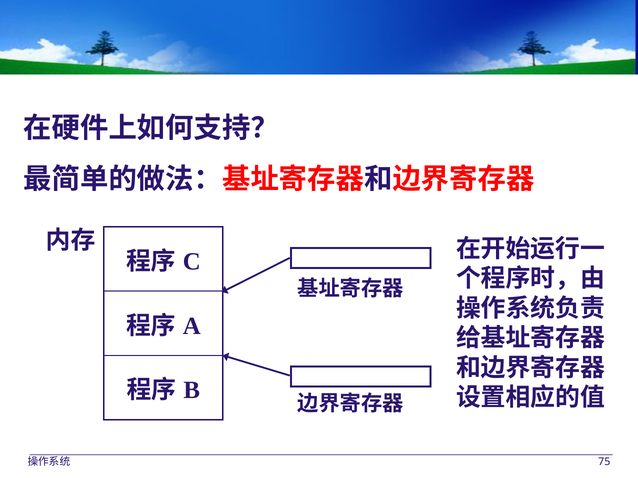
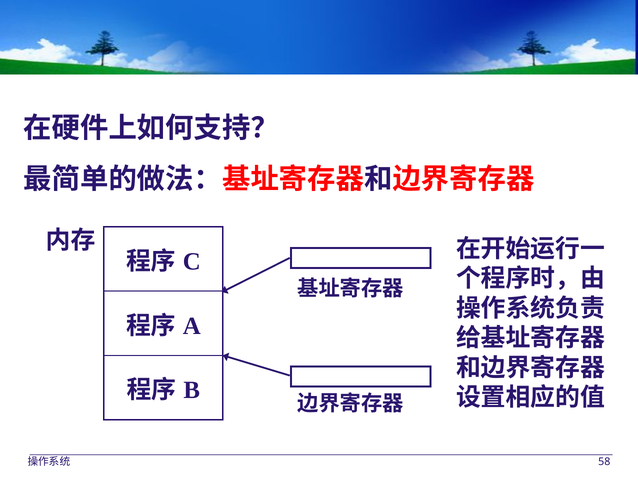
75: 75 -> 58
